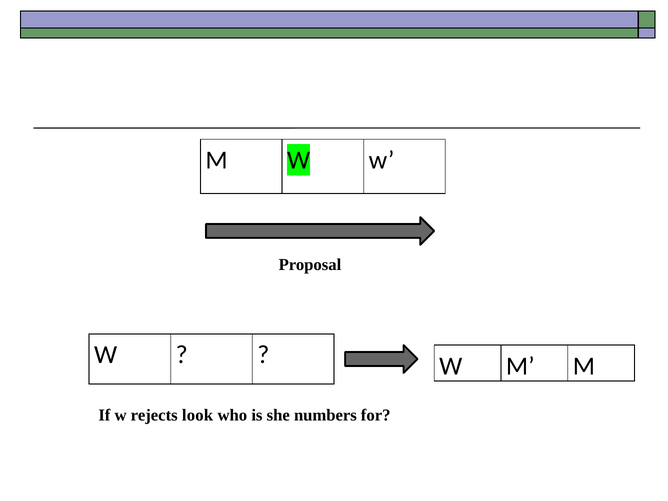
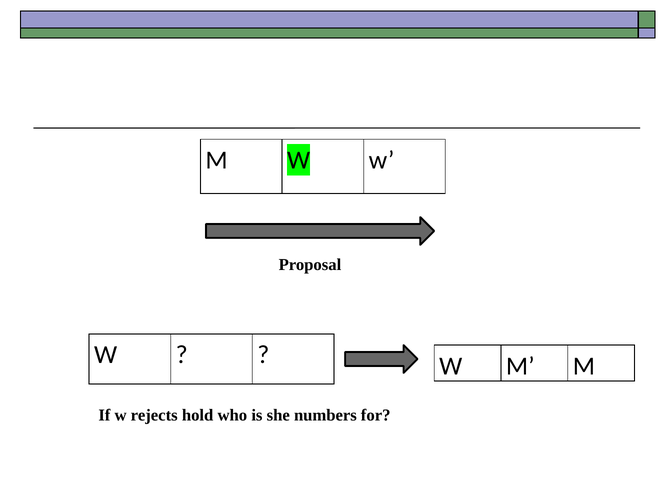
look: look -> hold
